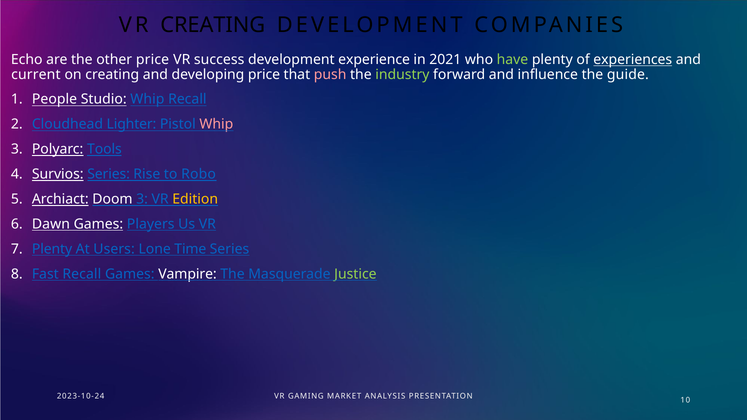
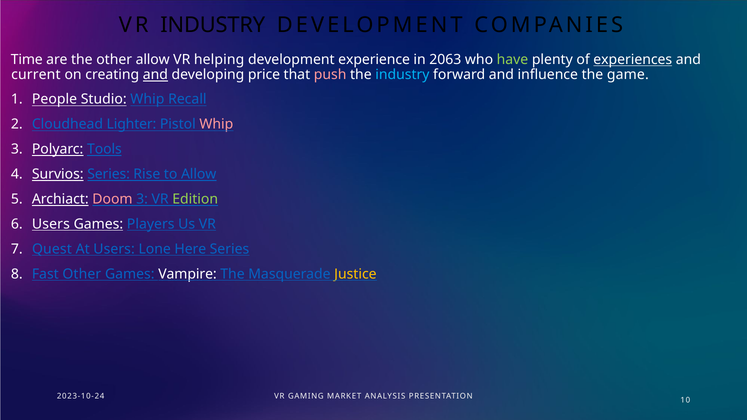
VR CREATING: CREATING -> INDUSTRY
Echo: Echo -> Time
other price: price -> allow
success: success -> helping
2021: 2021 -> 2063
and at (155, 75) underline: none -> present
industry at (402, 75) colour: light green -> light blue
guide: guide -> game
to Robo: Robo -> Allow
Doom colour: white -> pink
Edition colour: yellow -> light green
Dawn at (51, 224): Dawn -> Users
Plenty at (52, 249): Plenty -> Quest
Time: Time -> Here
Fast Recall: Recall -> Other
Justice colour: light green -> yellow
